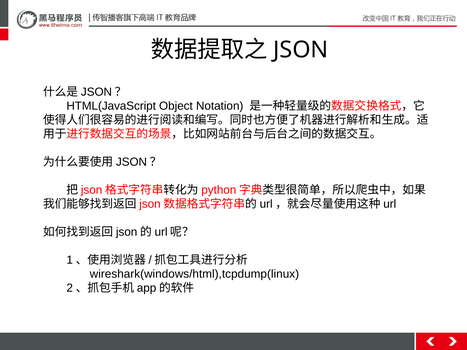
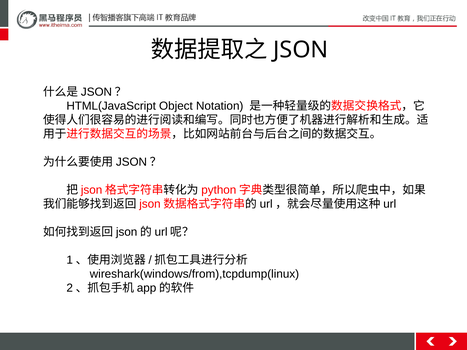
wireshark(windows/html),tcpdump(linux: wireshark(windows/html),tcpdump(linux -> wireshark(windows/from),tcpdump(linux
